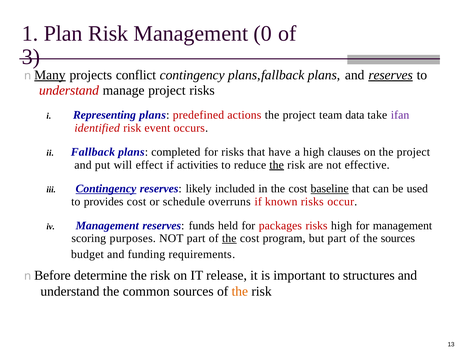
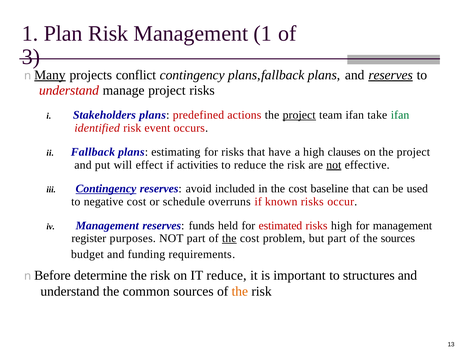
Management 0: 0 -> 1
Representing: Representing -> Stakeholders
project at (299, 115) underline: none -> present
team data: data -> ifan
ifan at (400, 115) colour: purple -> green
completed: completed -> estimating
the at (277, 165) underline: present -> none
not at (334, 165) underline: none -> present
likely: likely -> avoid
baseline underline: present -> none
provides: provides -> negative
packages: packages -> estimated
scoring: scoring -> register
program: program -> problem
IT release: release -> reduce
